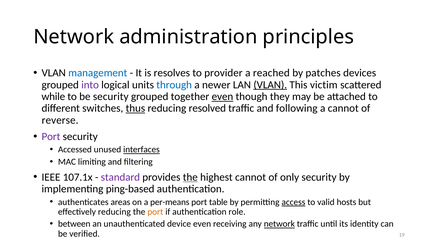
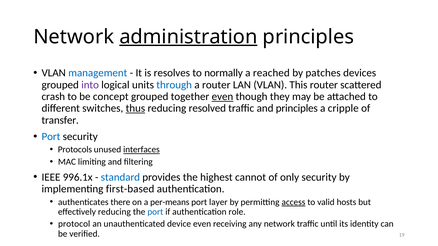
administration underline: none -> present
provider: provider -> normally
a newer: newer -> router
VLAN at (270, 85) underline: present -> none
This victim: victim -> router
while: while -> crash
be security: security -> concept
and following: following -> principles
a cannot: cannot -> cripple
reverse: reverse -> transfer
Port at (51, 137) colour: purple -> blue
Accessed: Accessed -> Protocols
107.1x: 107.1x -> 996.1x
standard colour: purple -> blue
the at (190, 177) underline: present -> none
ping-based: ping-based -> first-based
areas: areas -> there
table: table -> layer
port at (155, 212) colour: orange -> blue
between: between -> protocol
network at (279, 224) underline: present -> none
